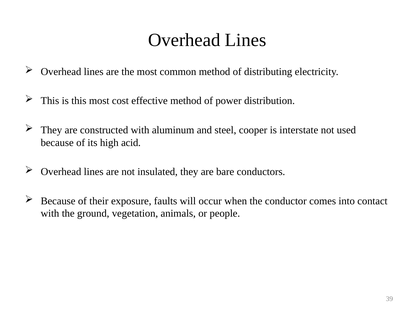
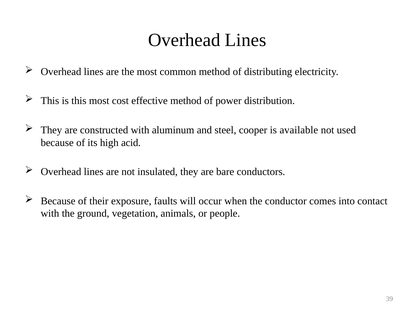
interstate: interstate -> available
